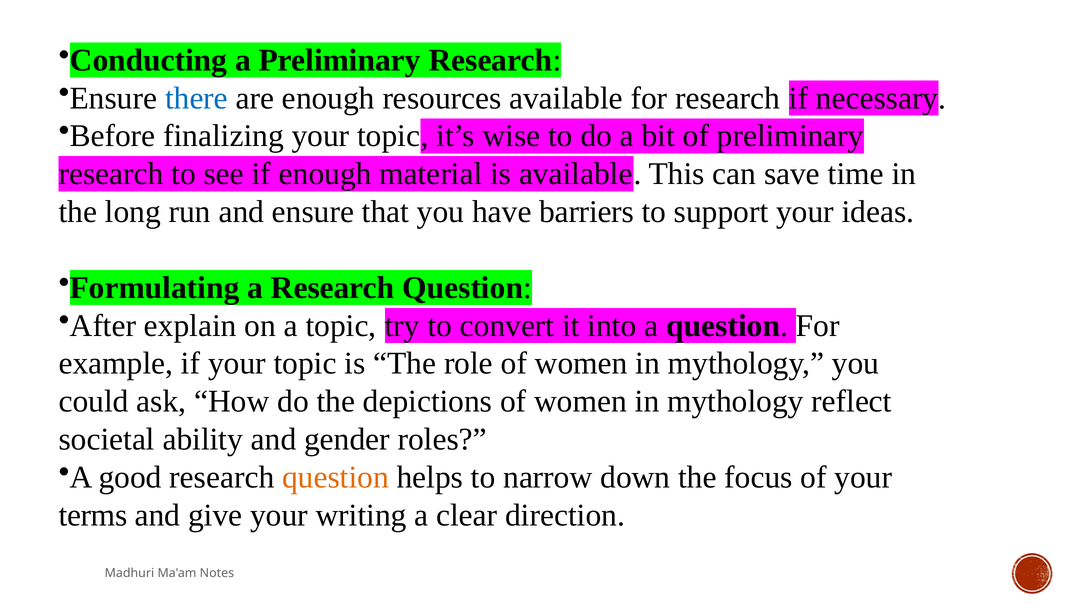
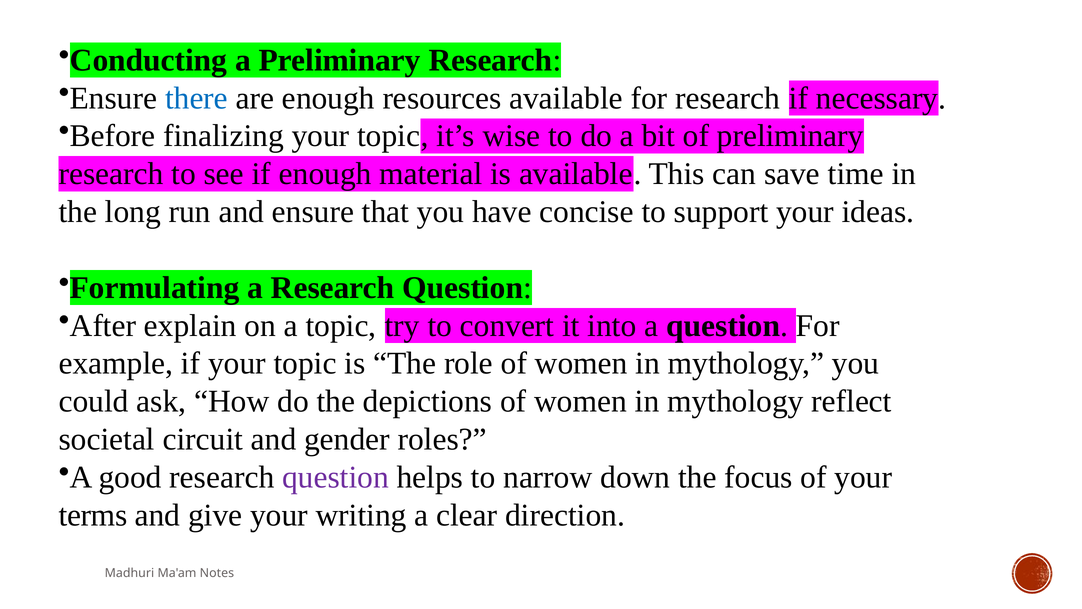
barriers: barriers -> concise
ability: ability -> circuit
question at (335, 477) colour: orange -> purple
